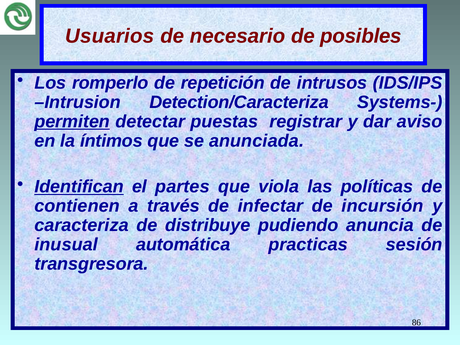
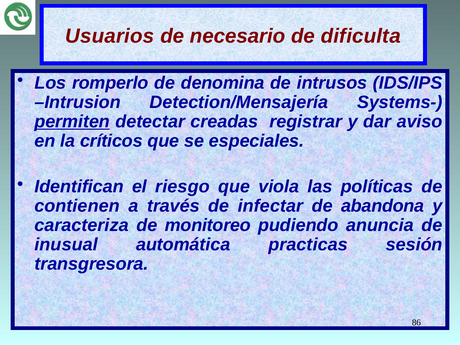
posibles: posibles -> dificulta
repetición: repetición -> denomina
Detection/Caracteriza: Detection/Caracteriza -> Detection/Mensajería
puestas: puestas -> creadas
íntimos: íntimos -> críticos
anunciada: anunciada -> especiales
Identifican underline: present -> none
partes: partes -> riesgo
incursión: incursión -> abandona
distribuye: distribuye -> monitoreo
